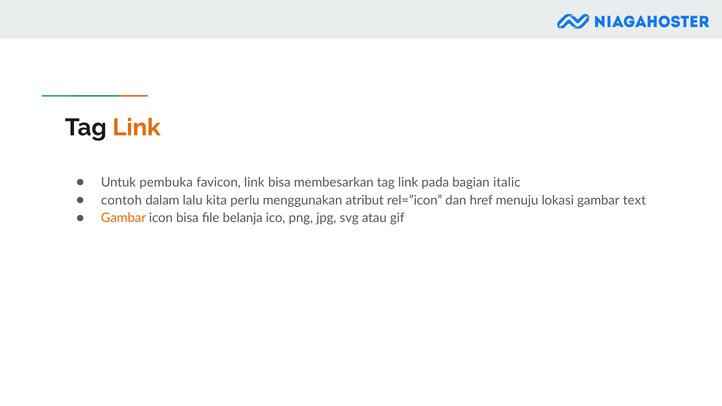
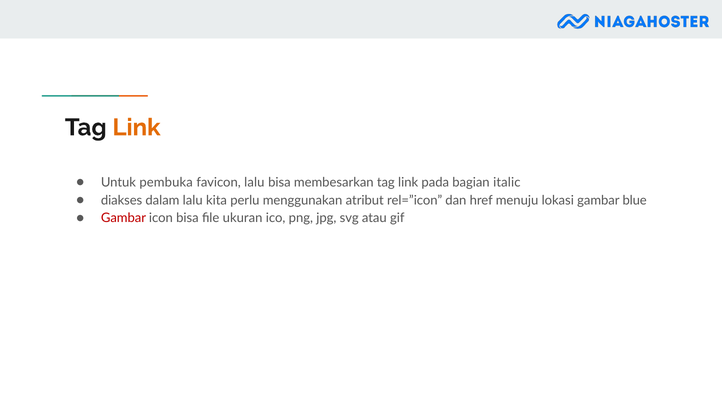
favicon link: link -> lalu
contoh: contoh -> diakses
text: text -> blue
Gambar at (123, 218) colour: orange -> red
belanja: belanja -> ukuran
